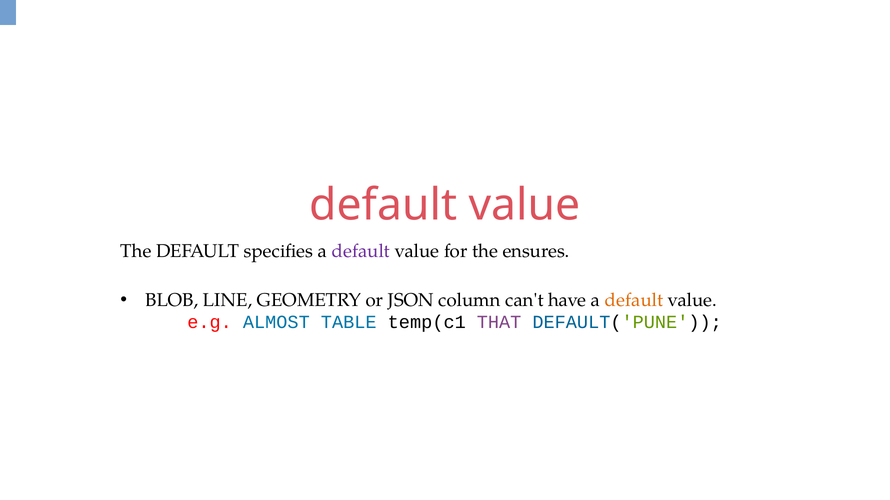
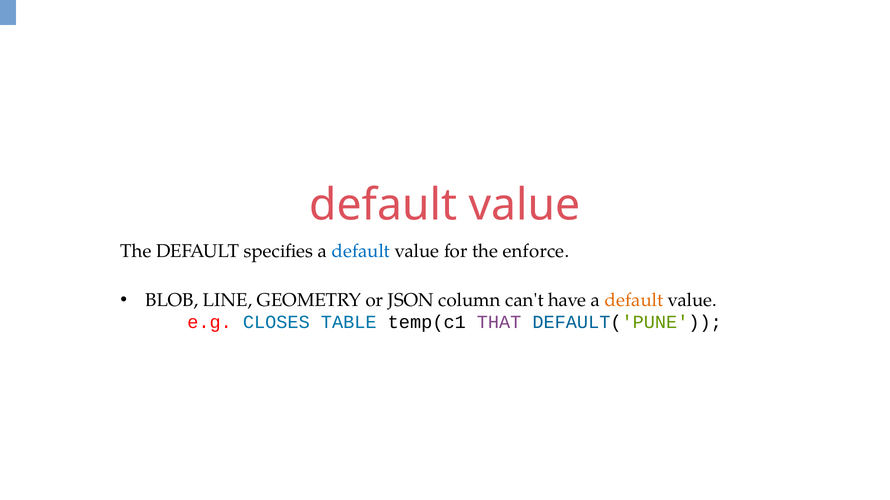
default at (361, 251) colour: purple -> blue
ensures: ensures -> enforce
ALMOST: ALMOST -> CLOSES
